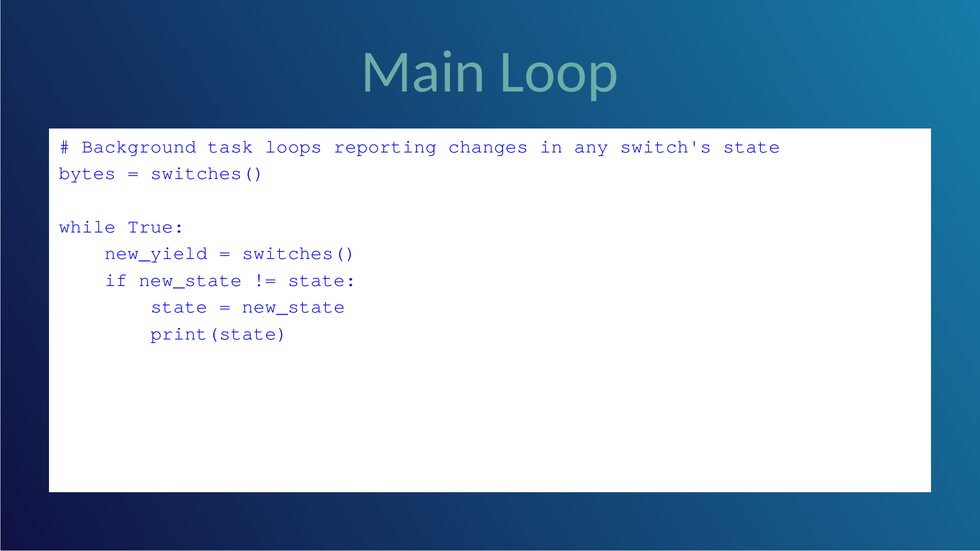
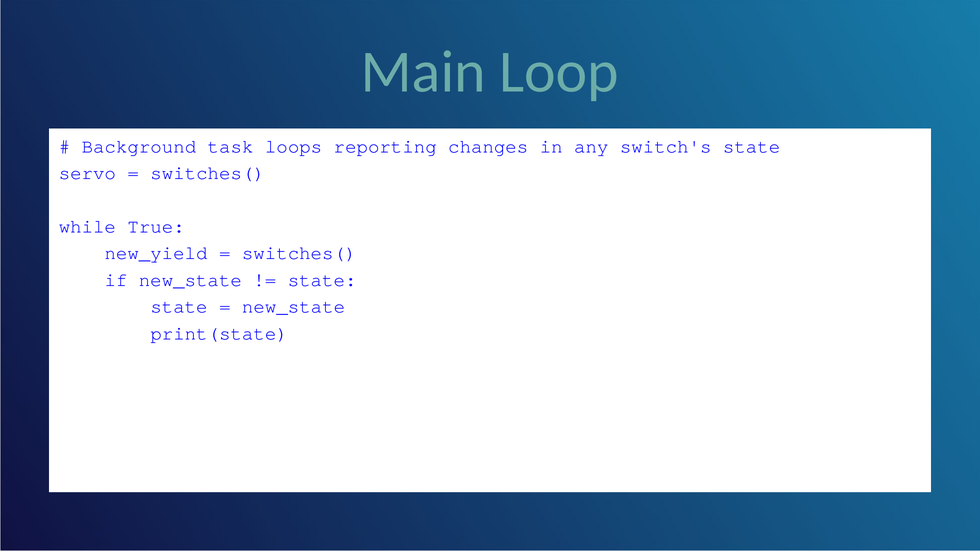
bytes: bytes -> servo
